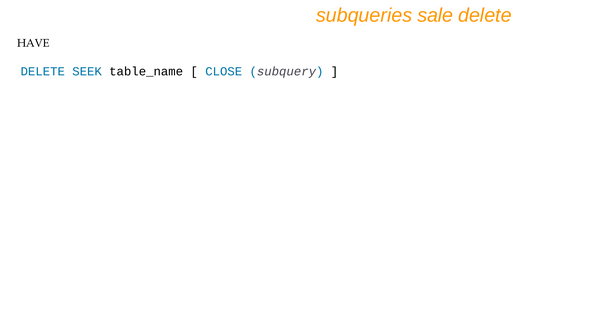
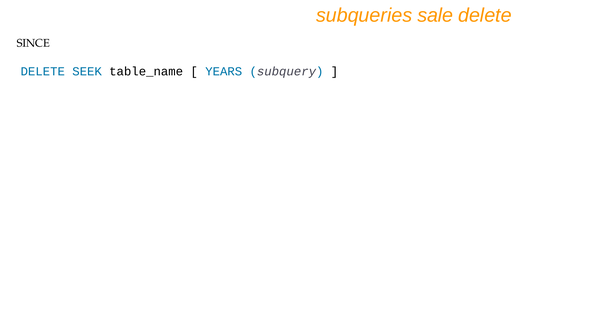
HAVE: HAVE -> SINCE
CLOSE: CLOSE -> YEARS
